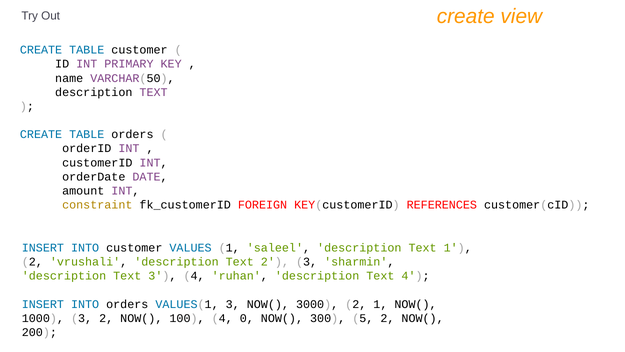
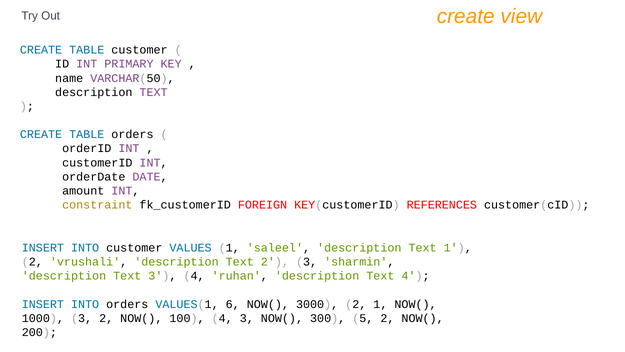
VALUES(1 3: 3 -> 6
4 0: 0 -> 3
